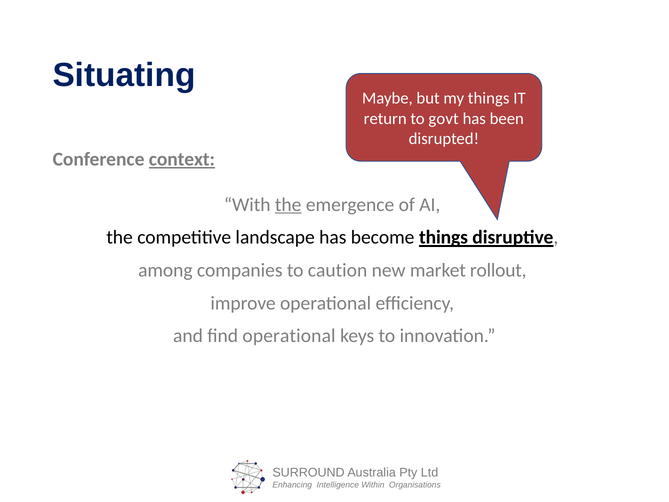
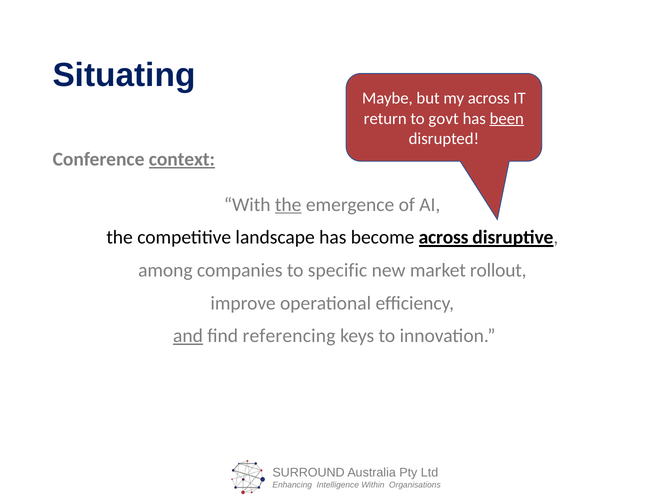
my things: things -> across
been underline: none -> present
become things: things -> across
caution: caution -> specific
and underline: none -> present
find operational: operational -> referencing
